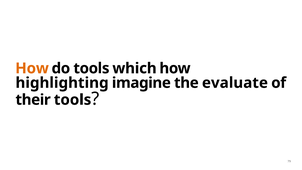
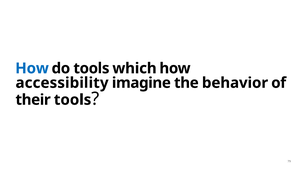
How at (32, 68) colour: orange -> blue
highlighting: highlighting -> accessibility
evaluate: evaluate -> behavior
